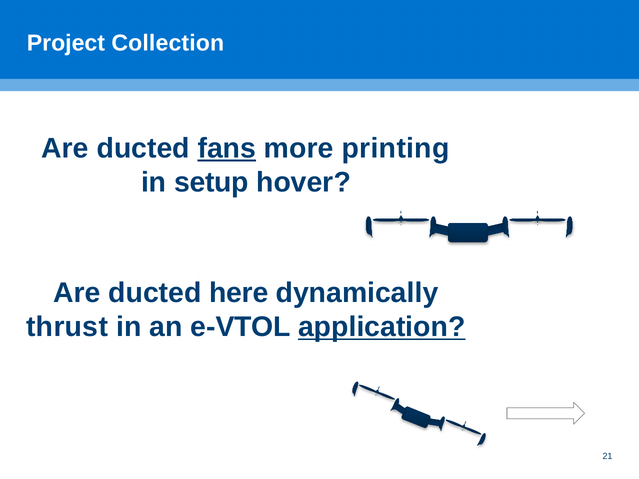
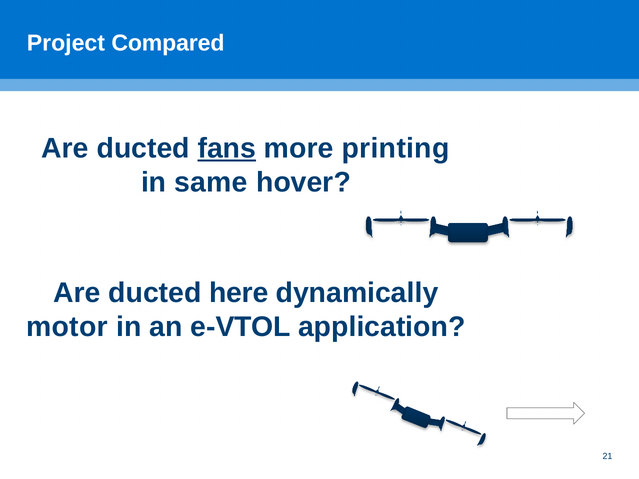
Collection: Collection -> Compared
setup: setup -> same
thrust: thrust -> motor
application underline: present -> none
